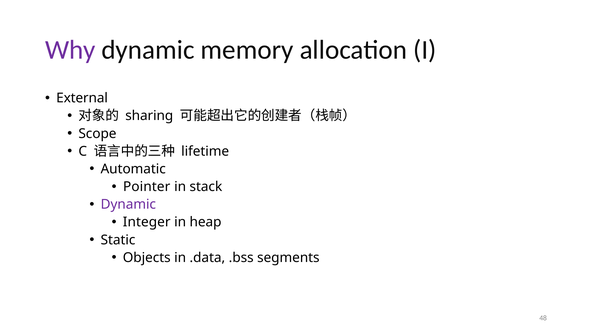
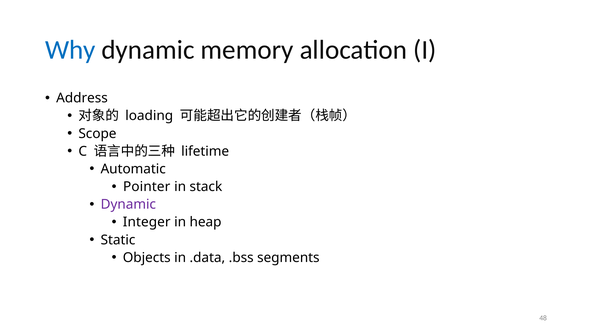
Why colour: purple -> blue
External: External -> Address
sharing: sharing -> loading
